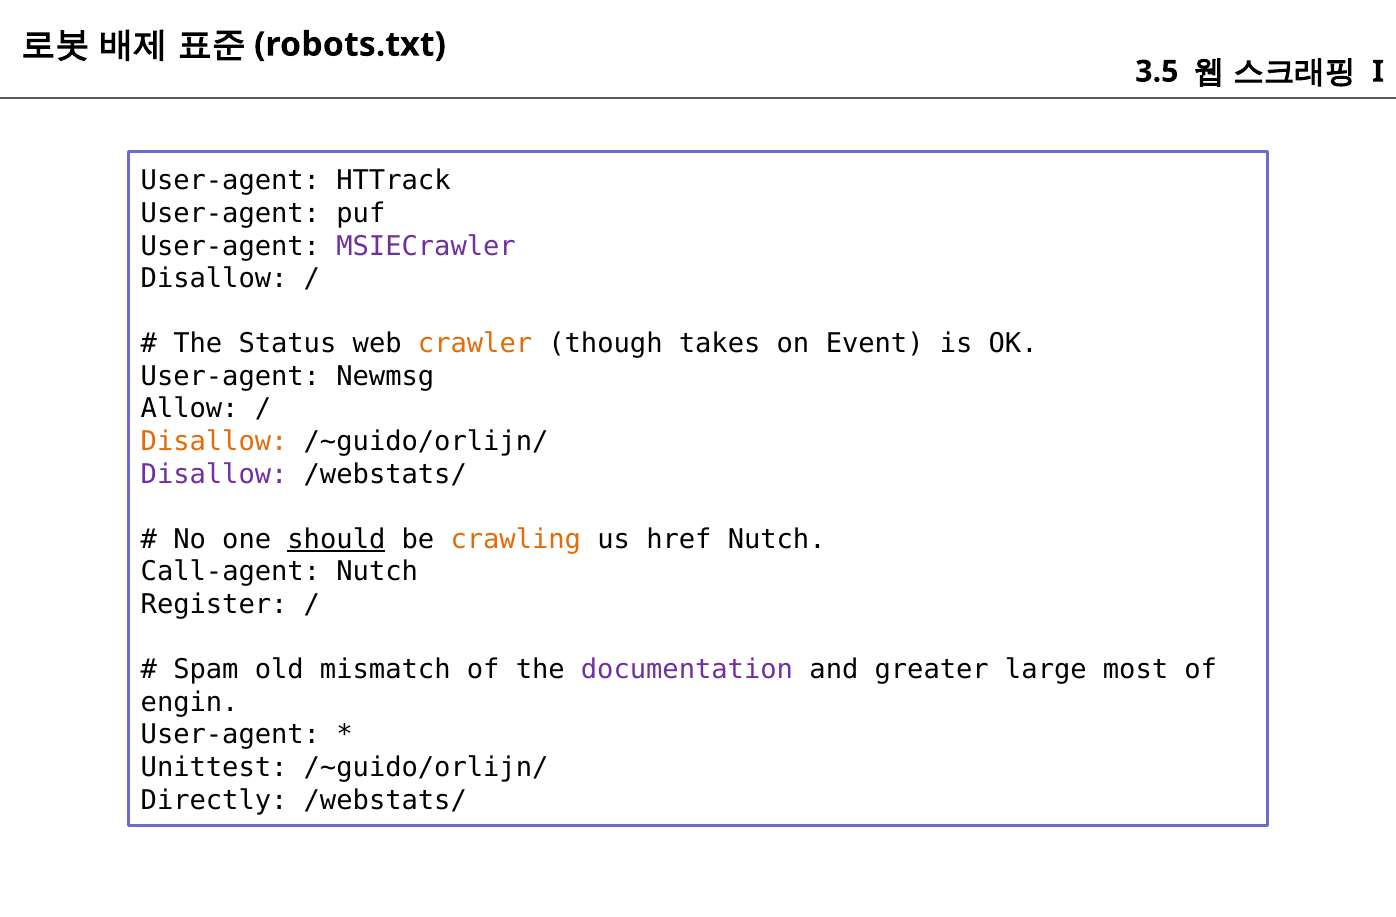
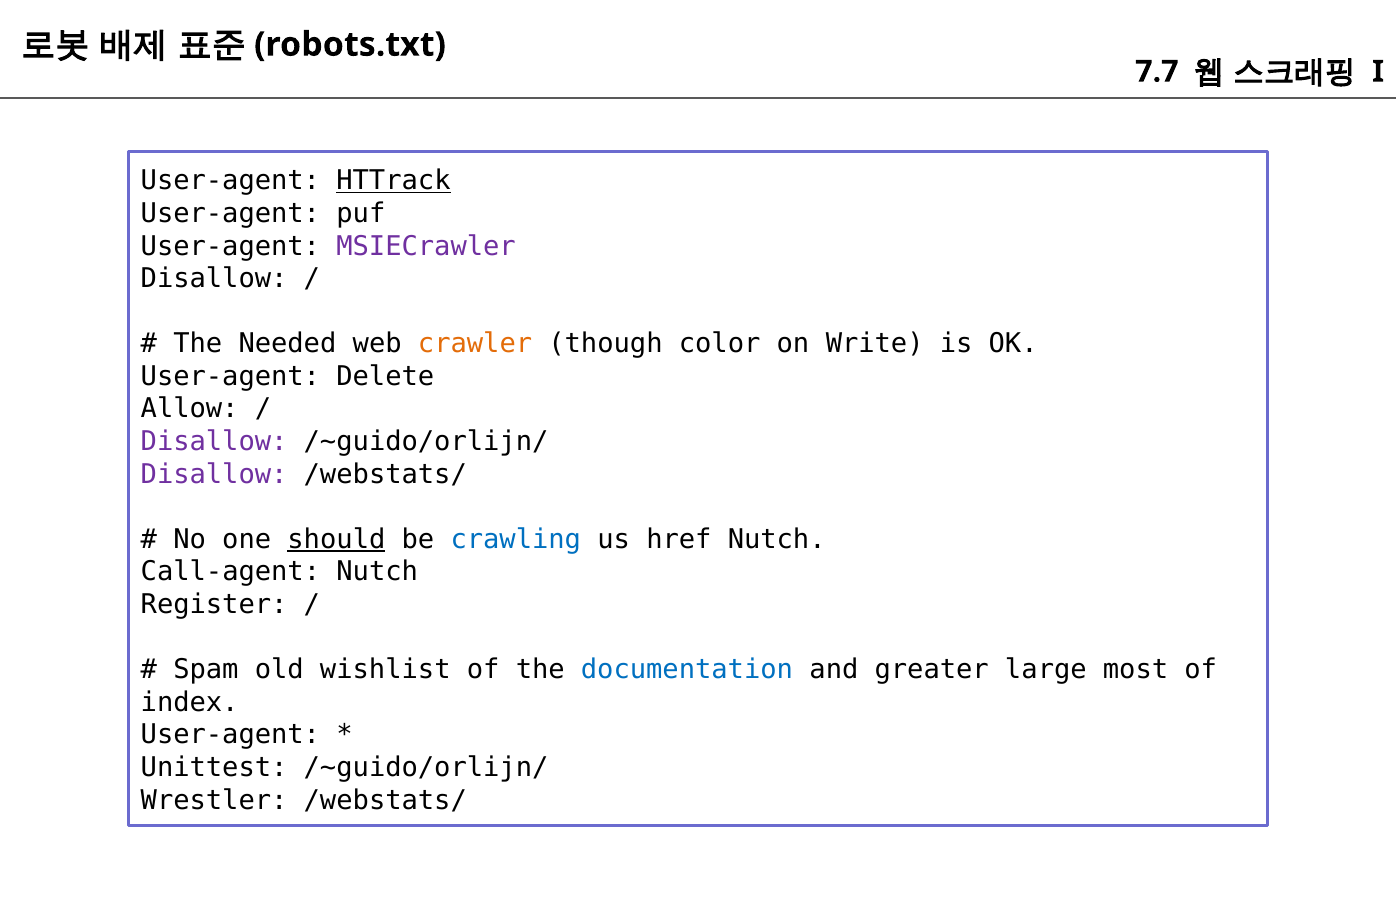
3.5: 3.5 -> 7.7
HTTrack underline: none -> present
Status: Status -> Needed
takes: takes -> color
Event: Event -> Write
Newmsg: Newmsg -> Delete
Disallow at (214, 442) colour: orange -> purple
crawling colour: orange -> blue
mismatch: mismatch -> wishlist
documentation colour: purple -> blue
engin: engin -> index
Directly: Directly -> Wrestler
